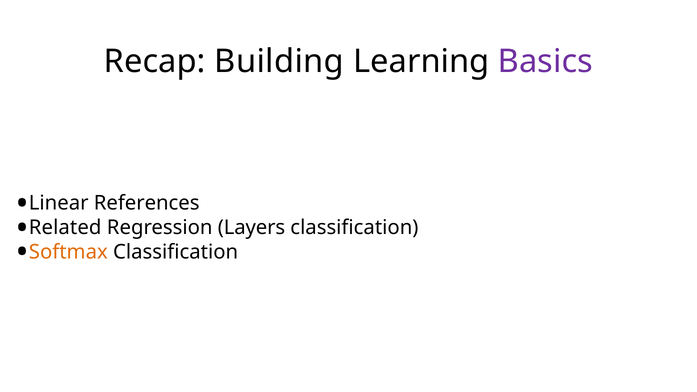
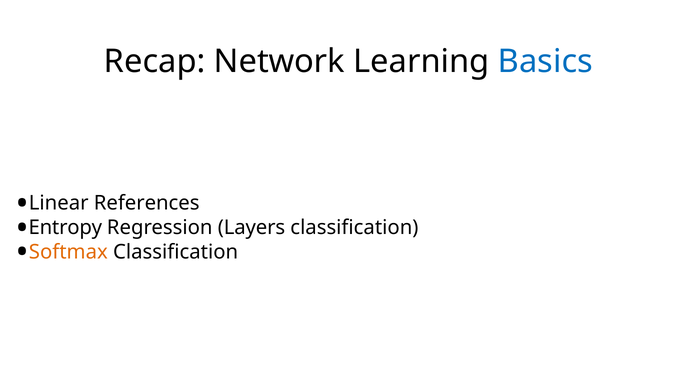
Building: Building -> Network
Basics colour: purple -> blue
Related: Related -> Entropy
